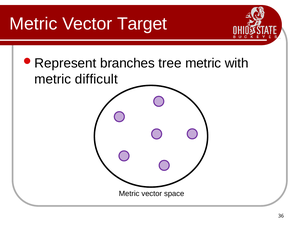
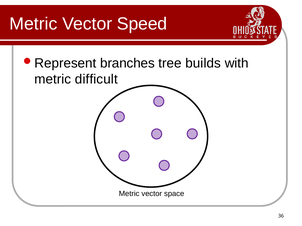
Target: Target -> Speed
tree metric: metric -> builds
